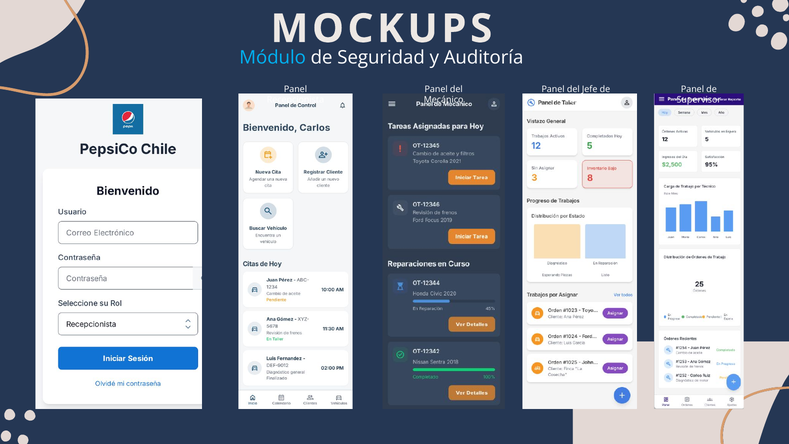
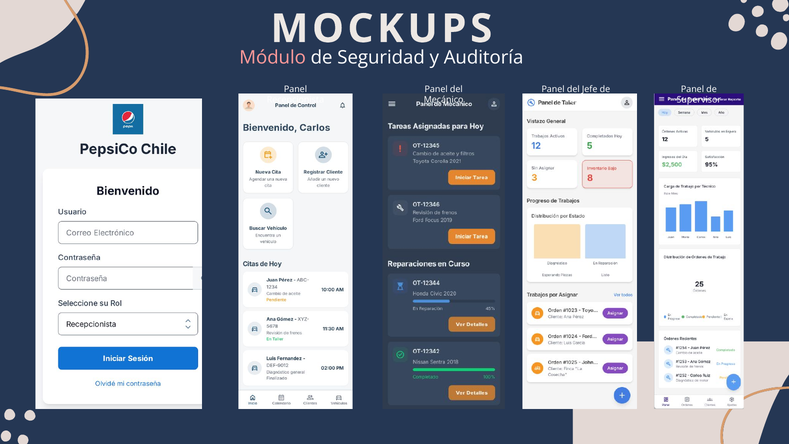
Módulo colour: light blue -> pink
